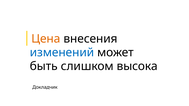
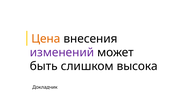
изменений colour: blue -> purple
